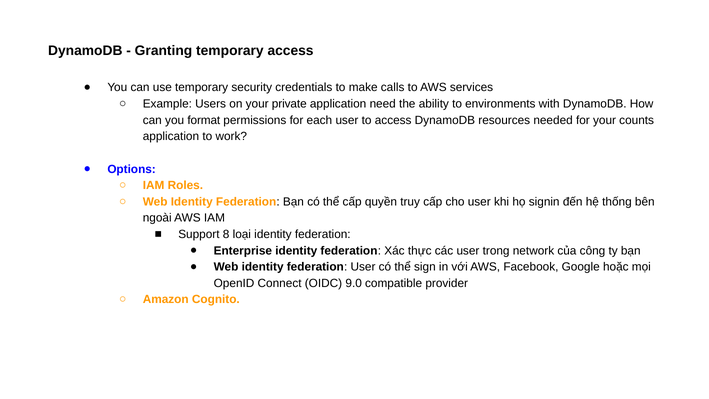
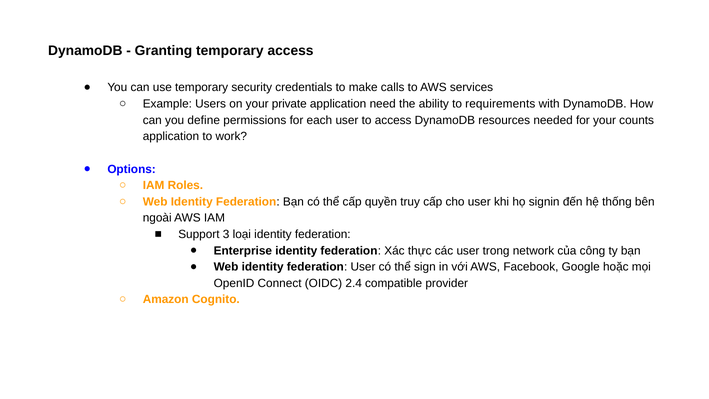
environments: environments -> requirements
format: format -> define
8: 8 -> 3
9.0: 9.0 -> 2.4
